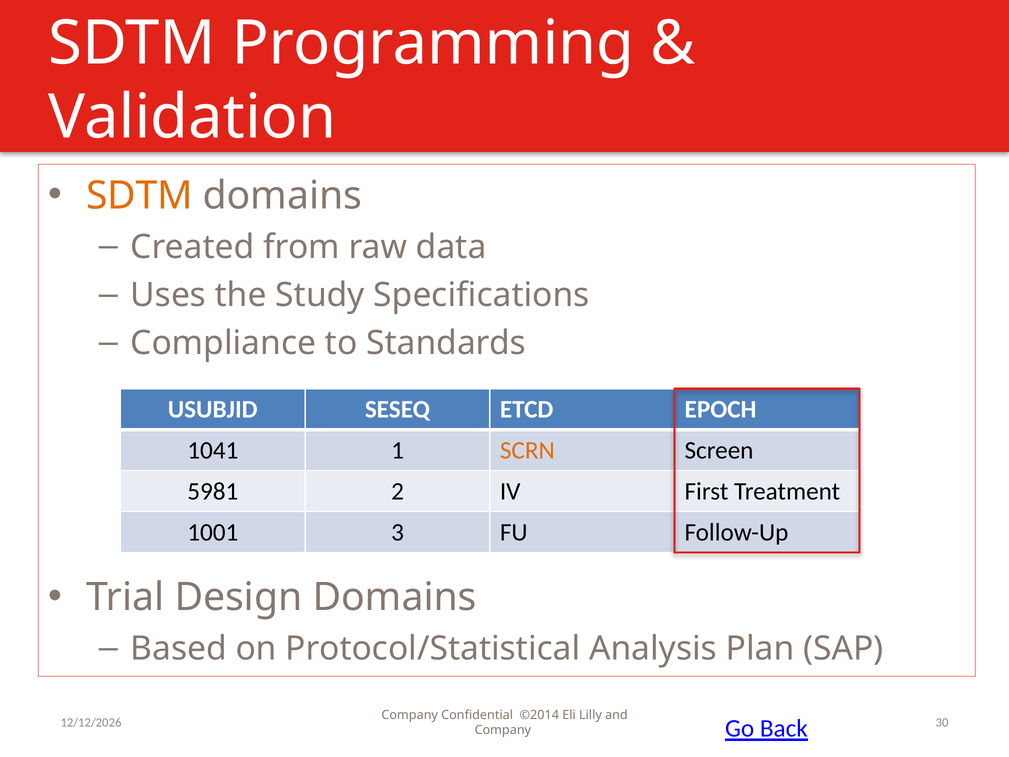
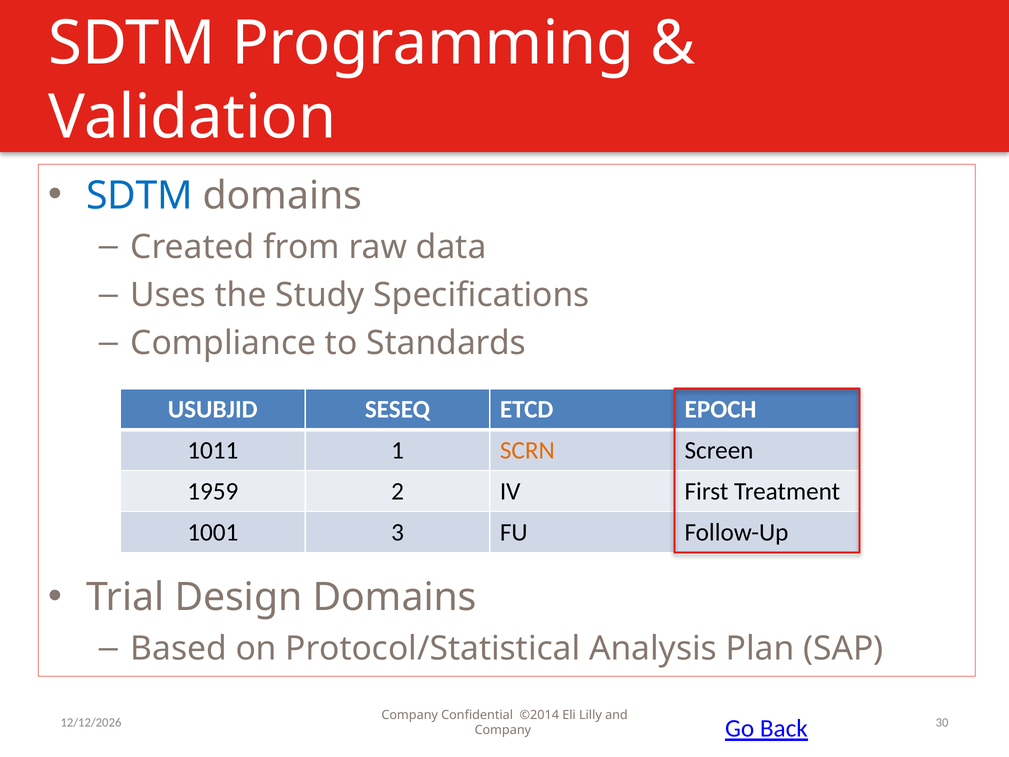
SDTM at (140, 196) colour: orange -> blue
1041: 1041 -> 1011
5981: 5981 -> 1959
